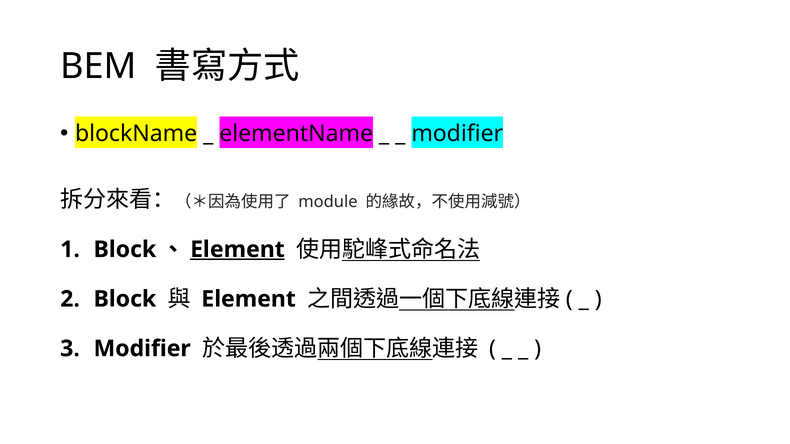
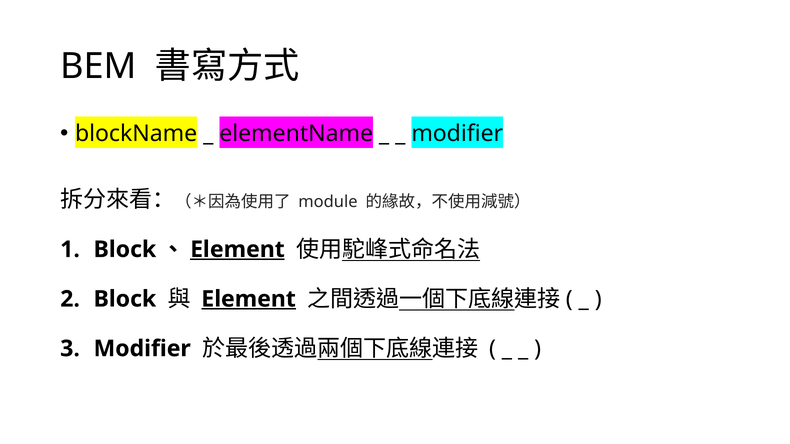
Element at (249, 299) underline: none -> present
